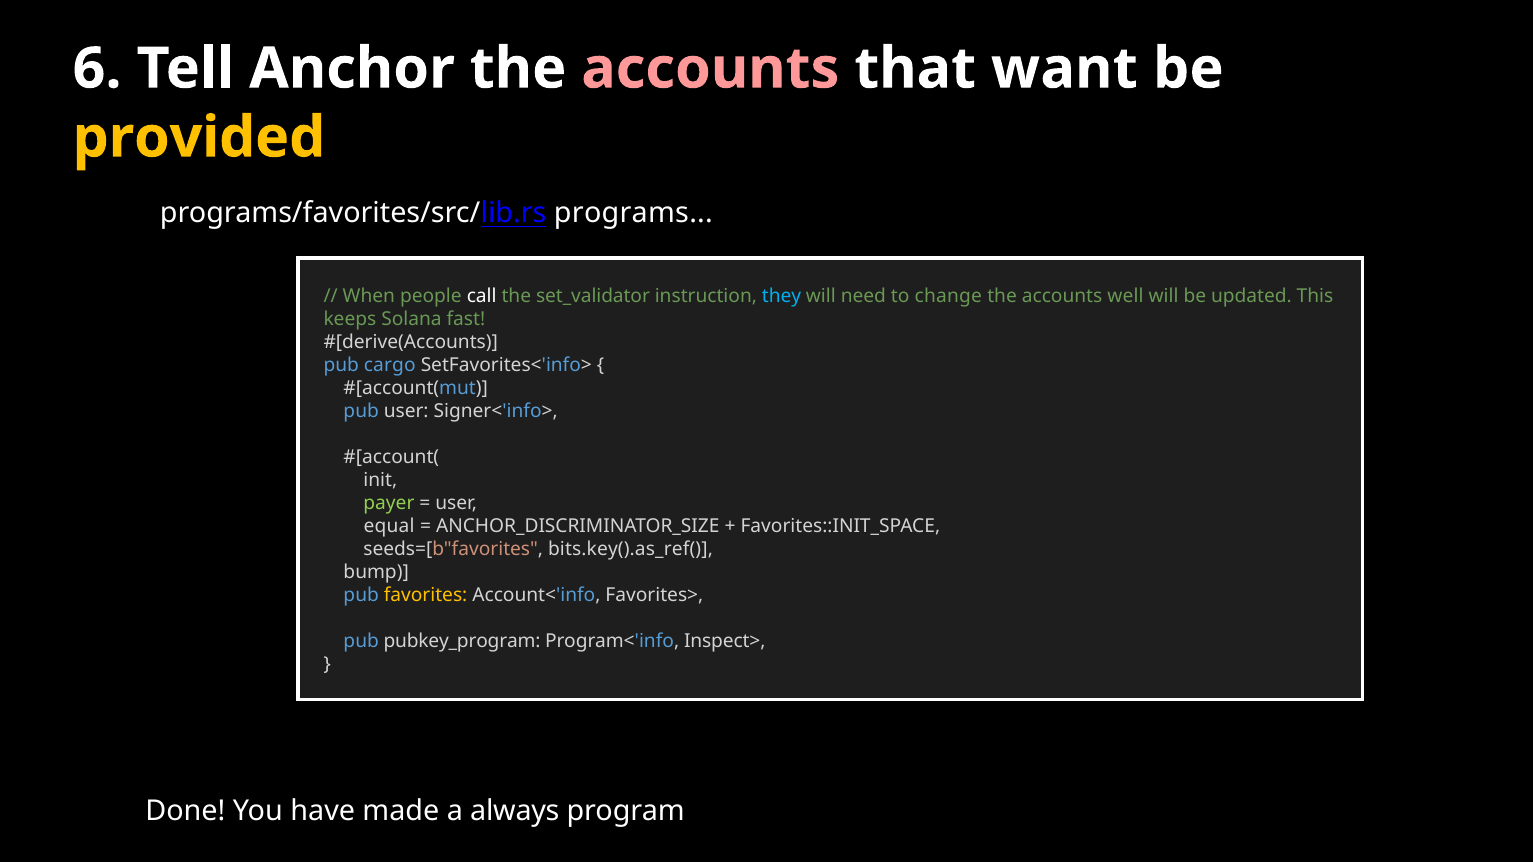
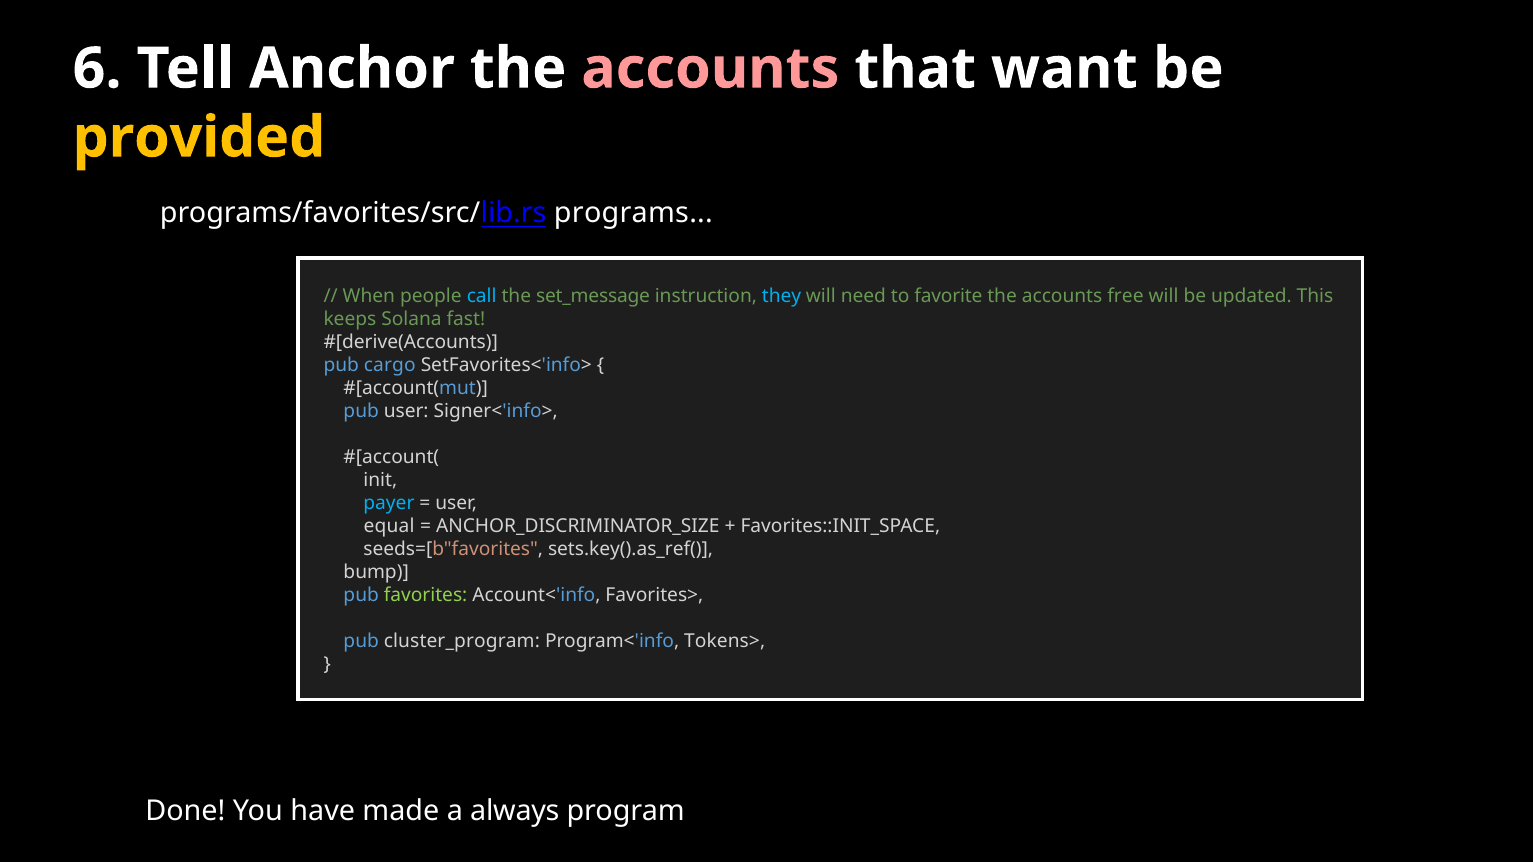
call colour: white -> light blue
set_validator: set_validator -> set_message
change: change -> favorite
well: well -> free
payer colour: light green -> light blue
bits.key().as_ref(: bits.key().as_ref( -> sets.key().as_ref(
favorites colour: yellow -> light green
pubkey_program: pubkey_program -> cluster_program
Inspect>: Inspect> -> Tokens>
